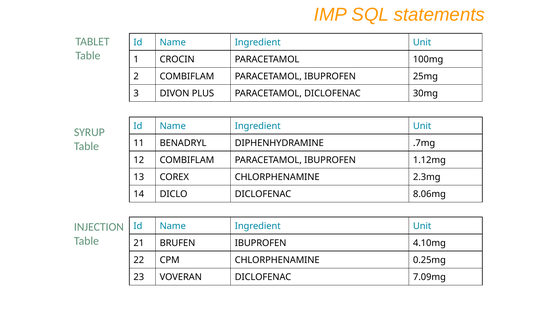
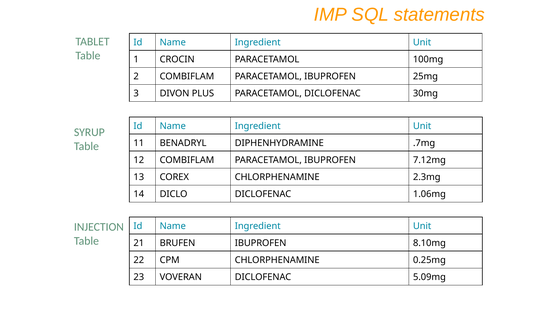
1.12mg: 1.12mg -> 7.12mg
8.06mg: 8.06mg -> 1.06mg
4.10mg: 4.10mg -> 8.10mg
7.09mg: 7.09mg -> 5.09mg
